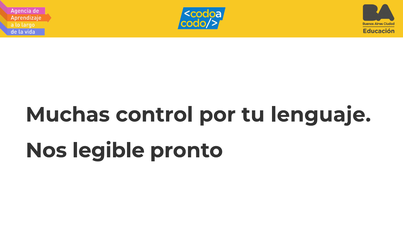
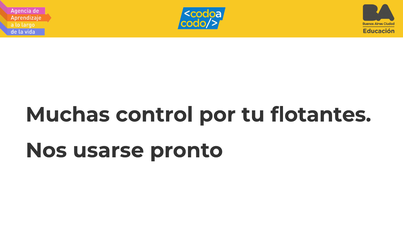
lenguaje: lenguaje -> flotantes
legible: legible -> usarse
